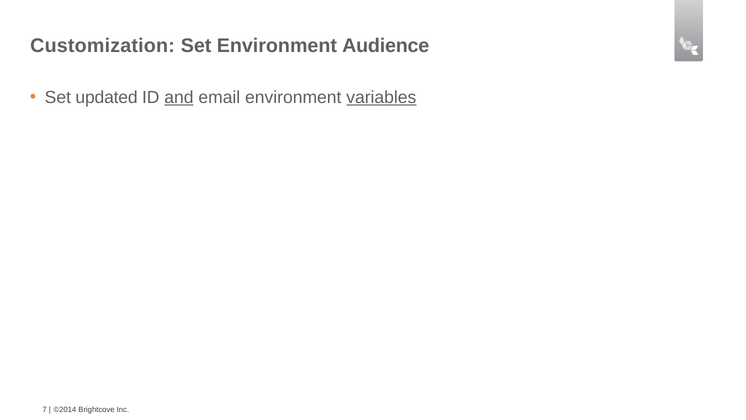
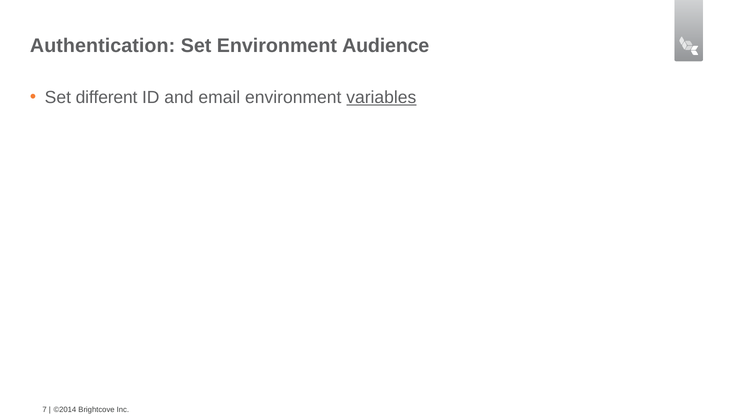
Customization: Customization -> Authentication
updated: updated -> different
and underline: present -> none
